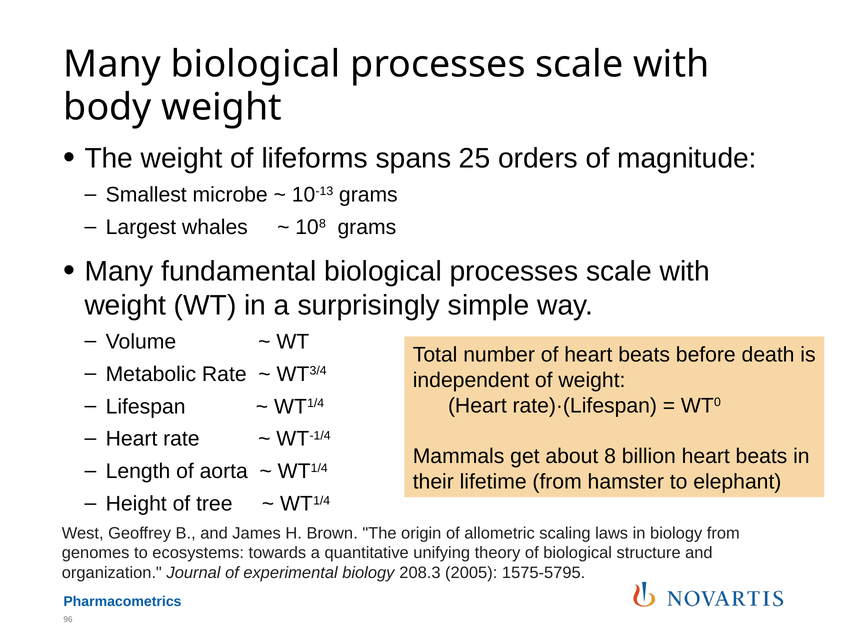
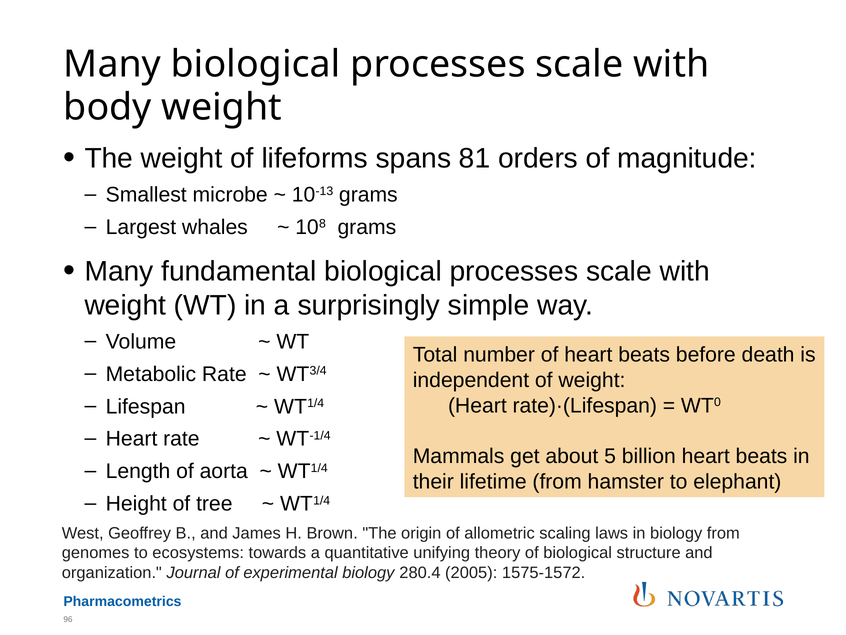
25: 25 -> 81
8: 8 -> 5
208.3: 208.3 -> 280.4
1575-5795: 1575-5795 -> 1575-1572
